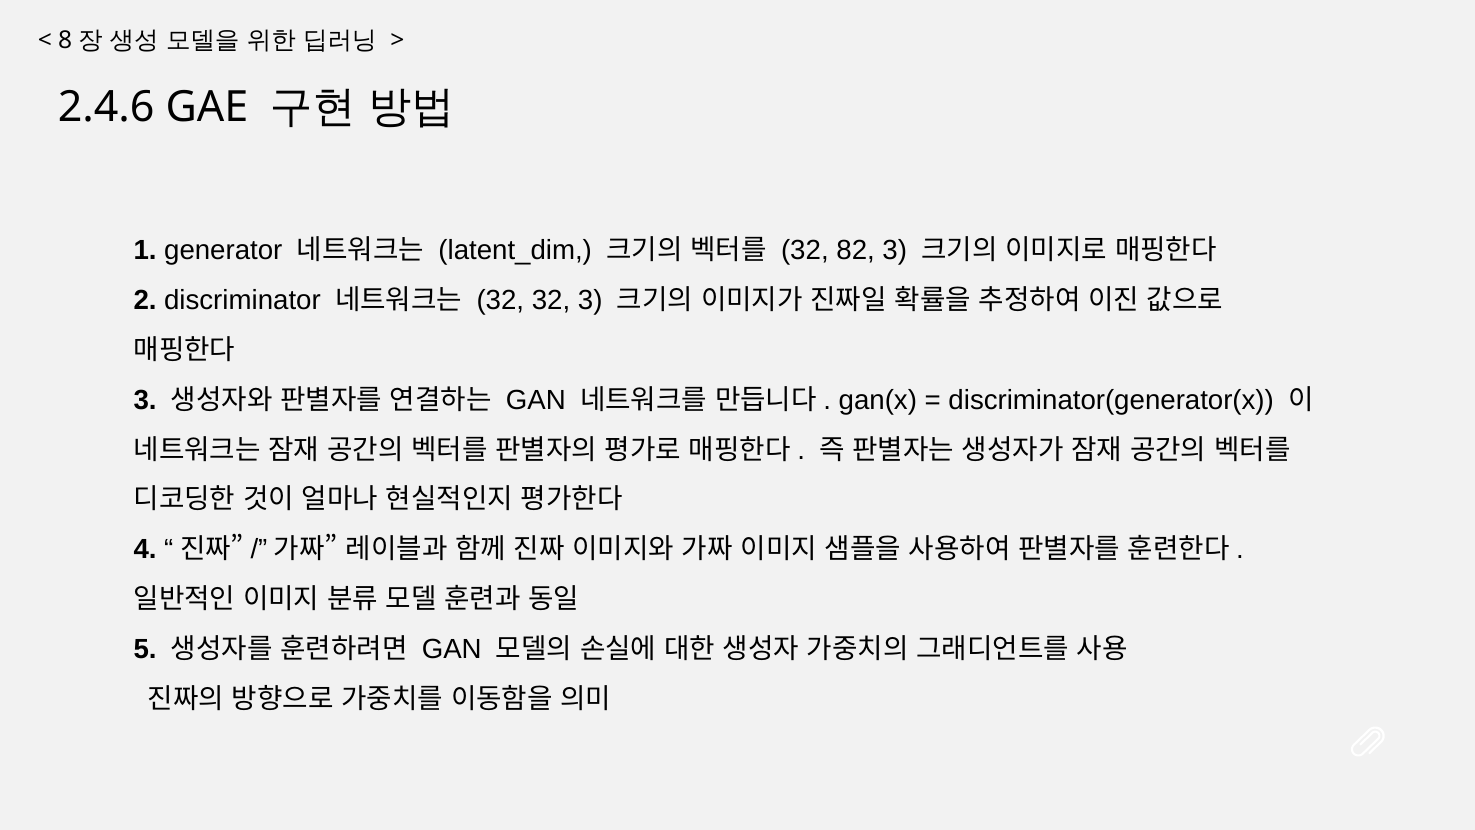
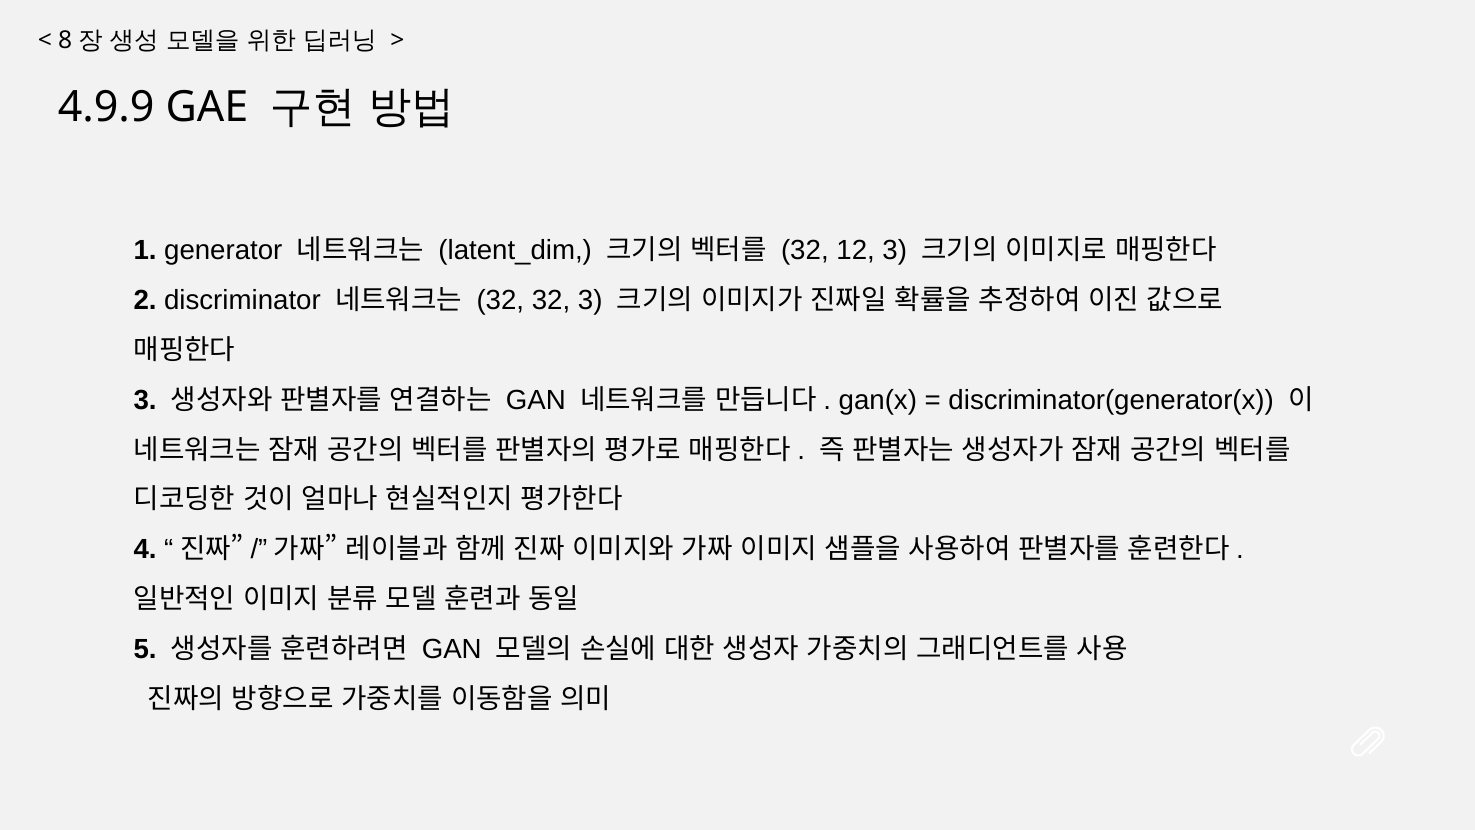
2.4.6: 2.4.6 -> 4.9.9
82: 82 -> 12
